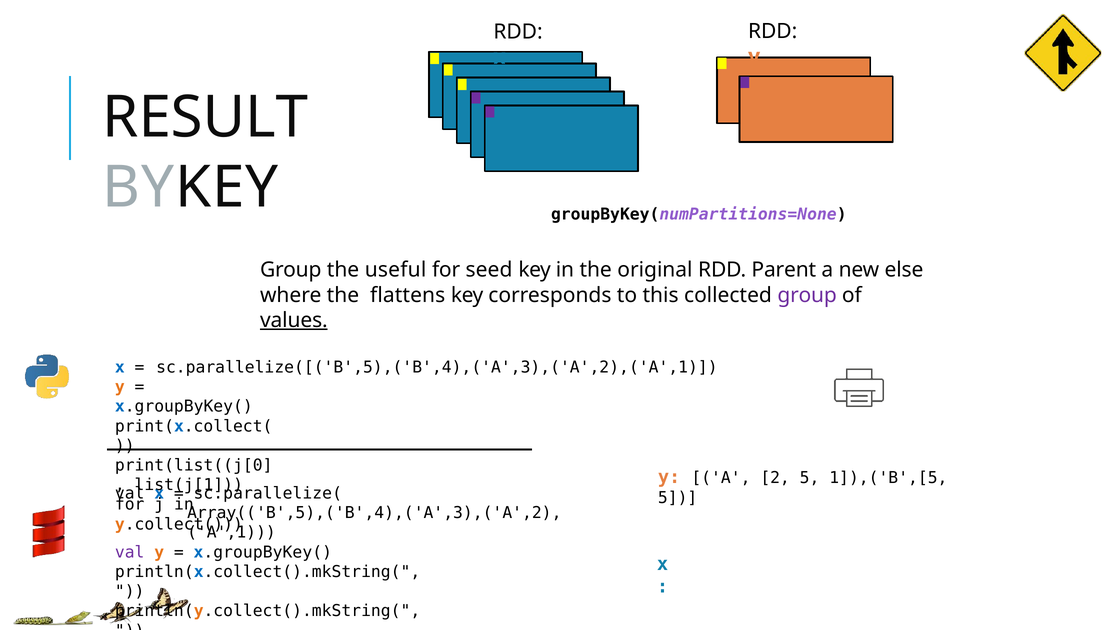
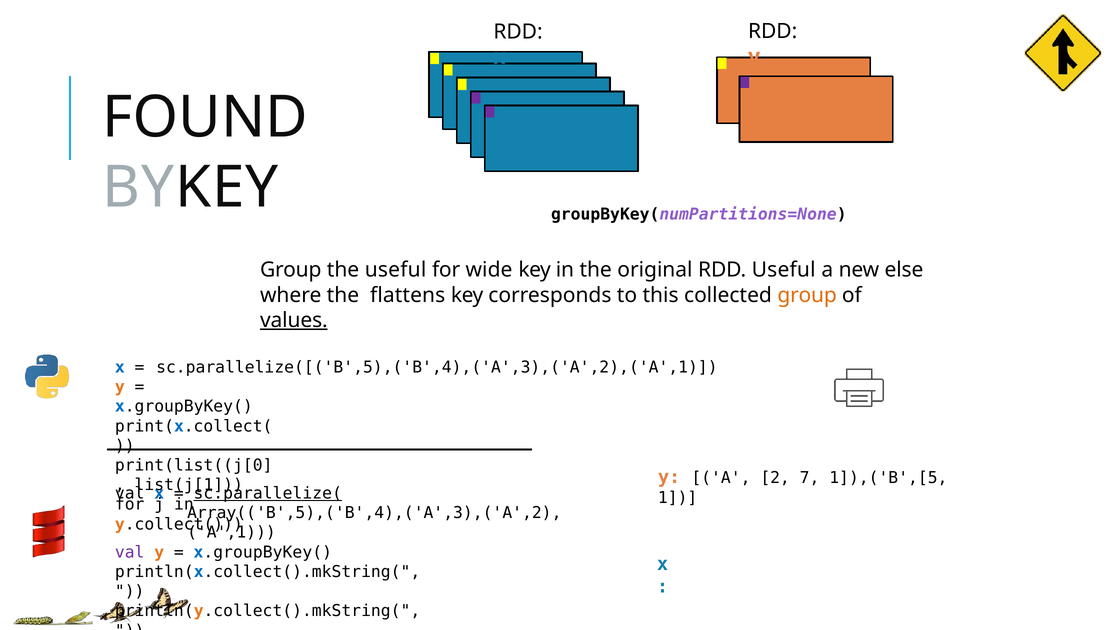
RESULT: RESULT -> FOUND
seed: seed -> wide
RDD Parent: Parent -> Useful
group at (807, 295) colour: purple -> orange
2 5: 5 -> 7
sc.parallelize( underline: none -> present
5 at (678, 498): 5 -> 1
